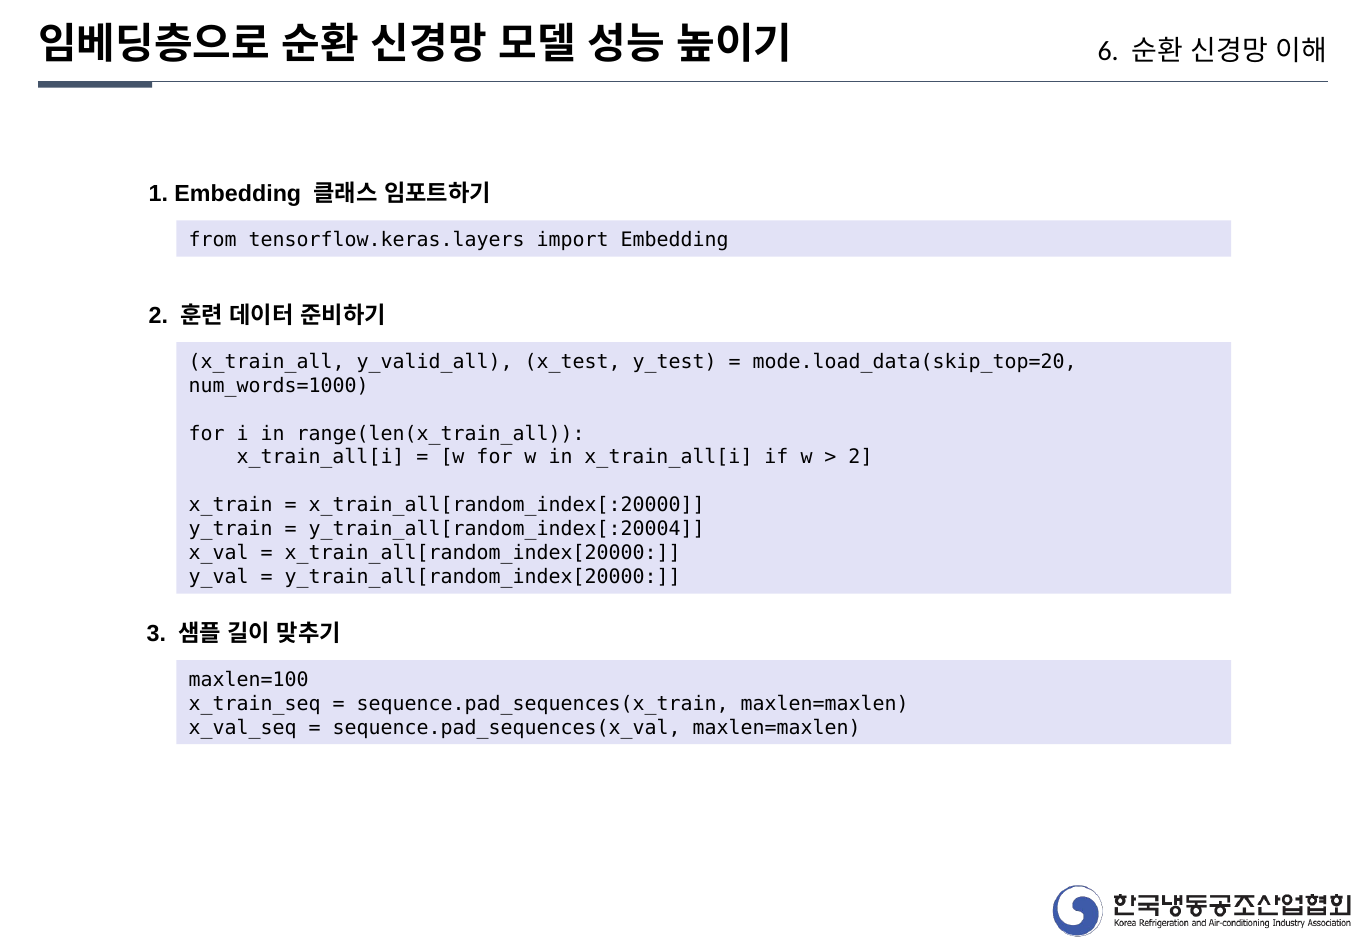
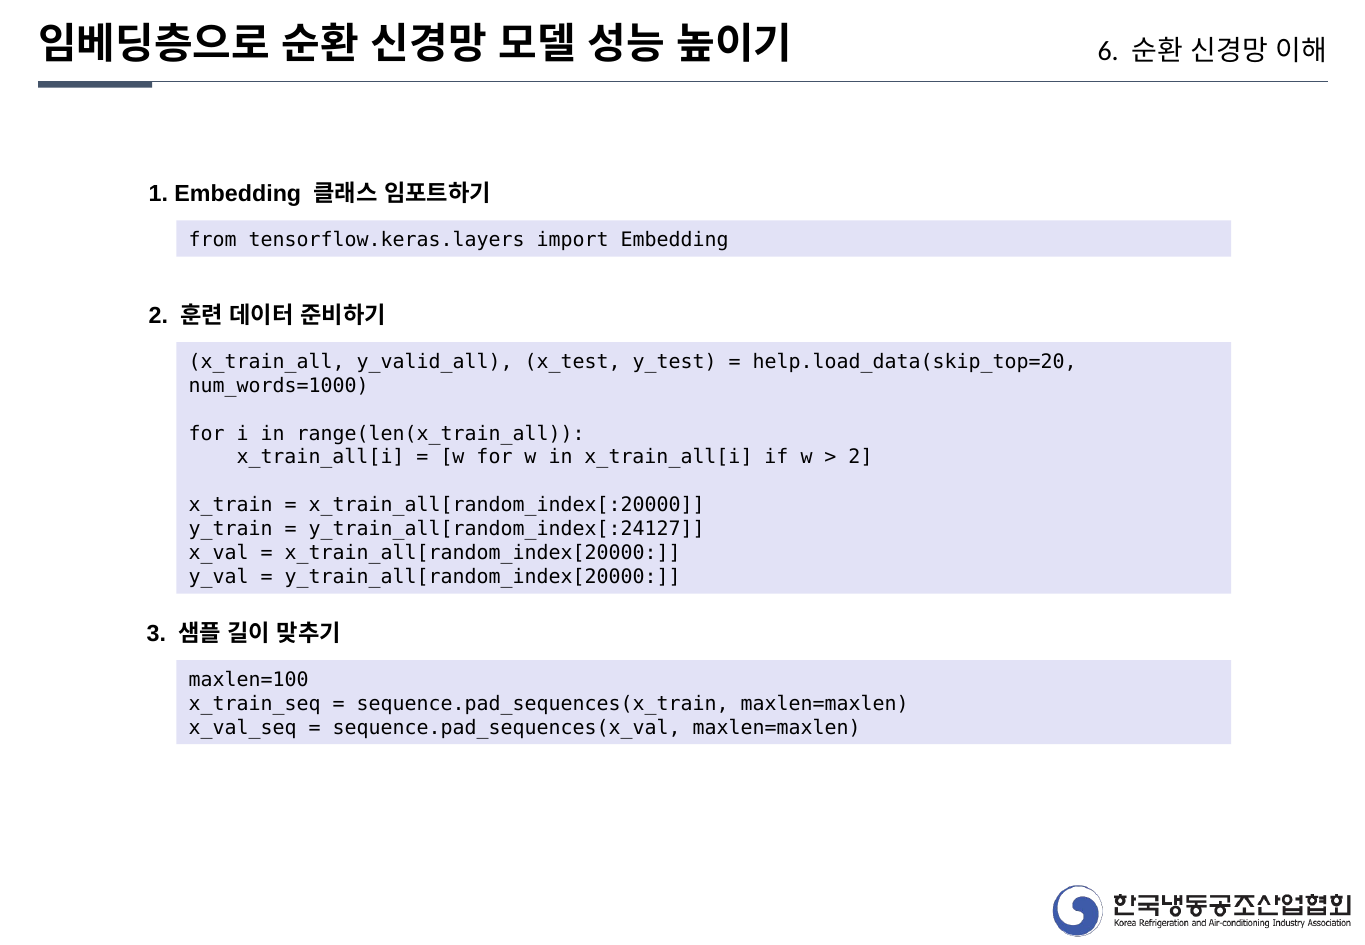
mode.load_data(skip_top=20: mode.load_data(skip_top=20 -> help.load_data(skip_top=20
y_train_all[random_index[:20004: y_train_all[random_index[:20004 -> y_train_all[random_index[:24127
